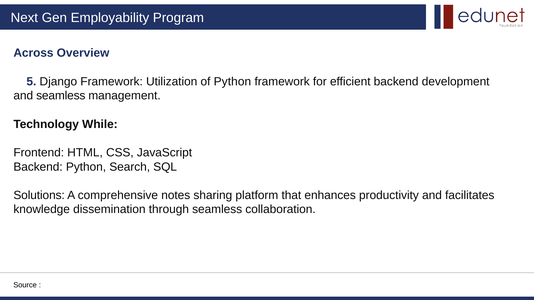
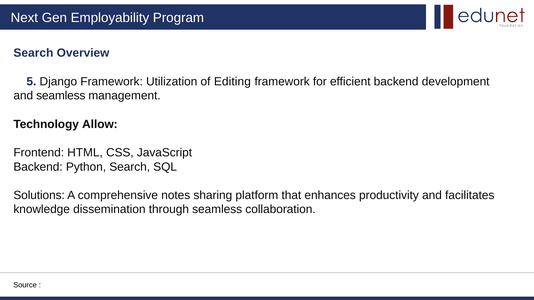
Across at (33, 53): Across -> Search
of Python: Python -> Editing
While: While -> Allow
